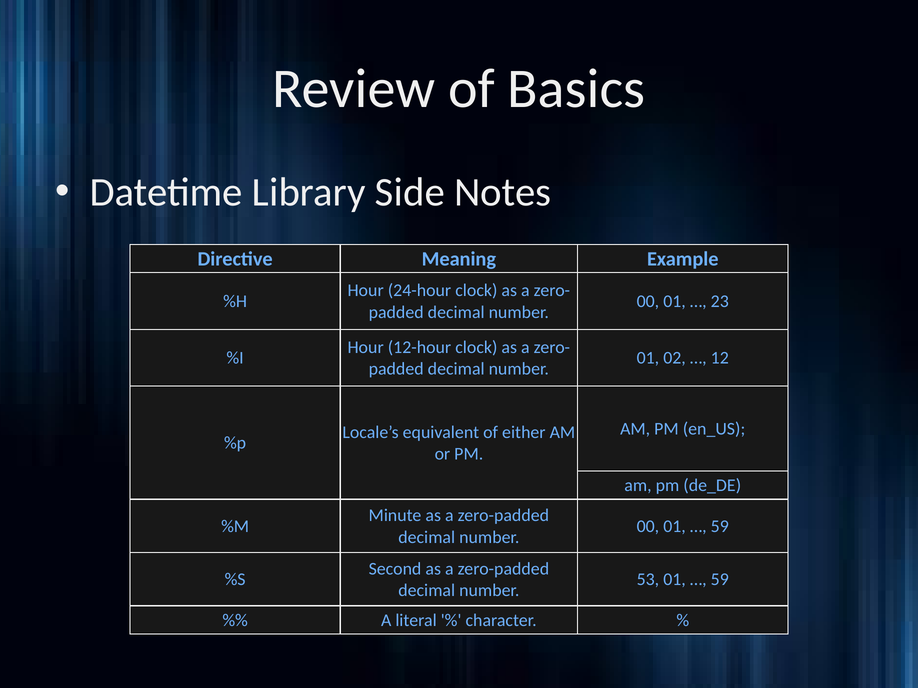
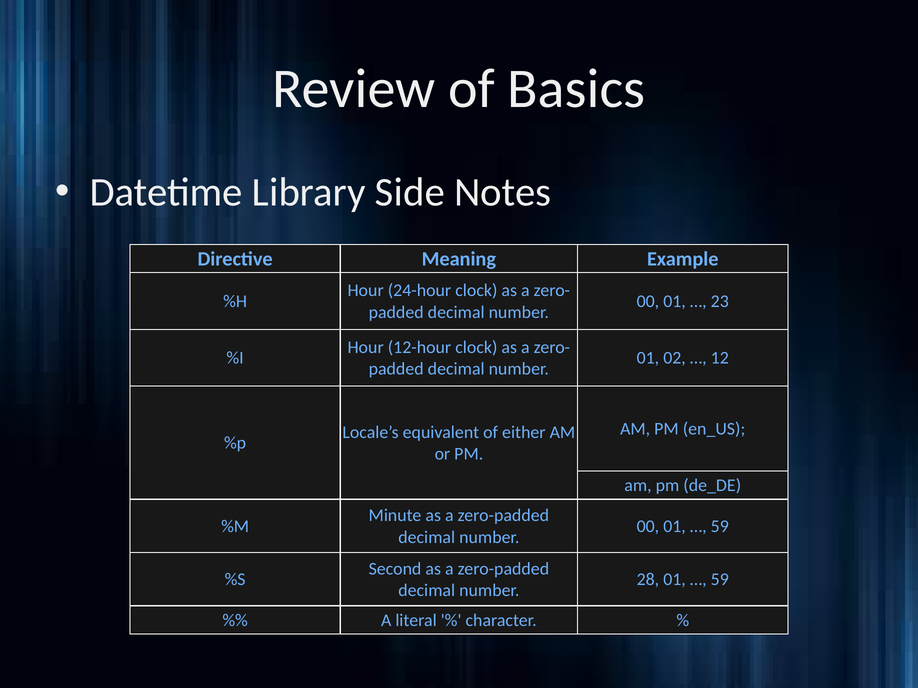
53: 53 -> 28
